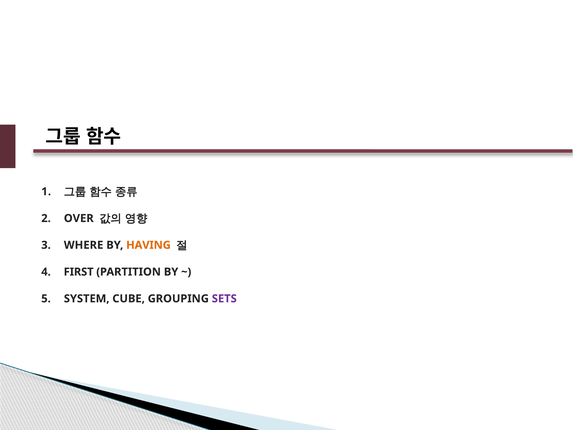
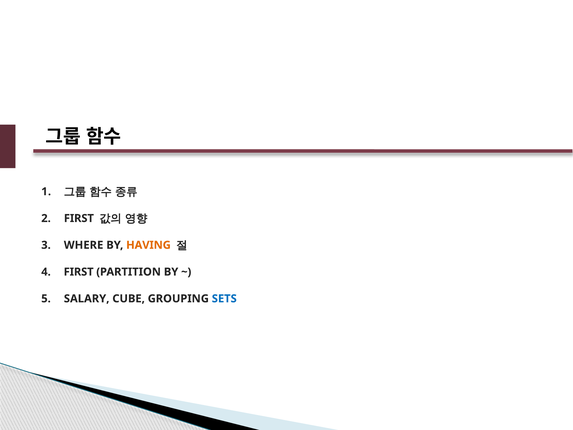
OVER at (79, 218): OVER -> FIRST
SYSTEM: SYSTEM -> SALARY
SETS colour: purple -> blue
